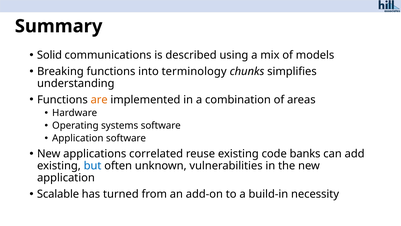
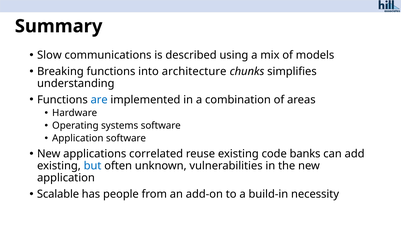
Solid: Solid -> Slow
terminology: terminology -> architecture
are colour: orange -> blue
turned: turned -> people
